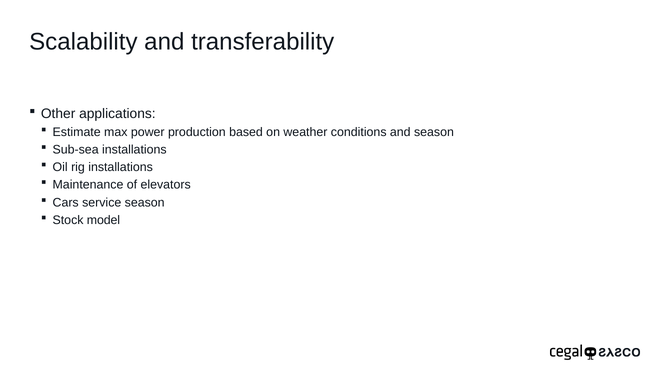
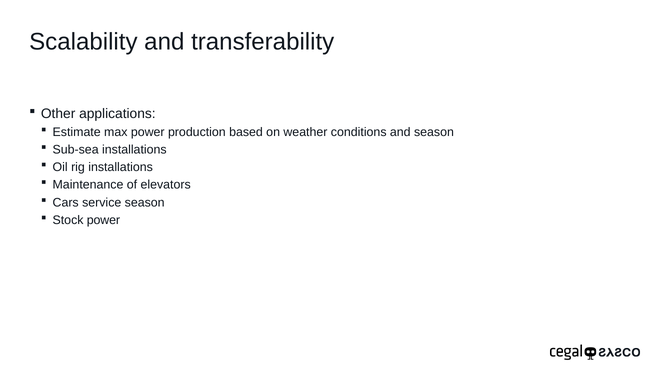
Stock model: model -> power
